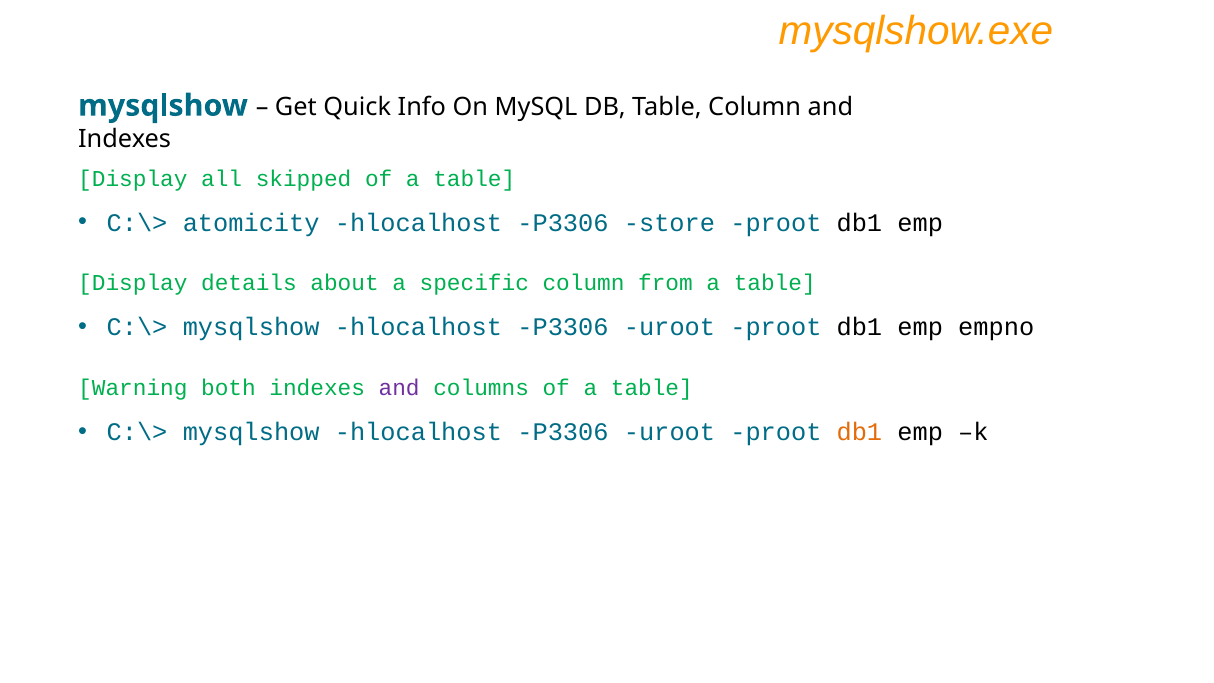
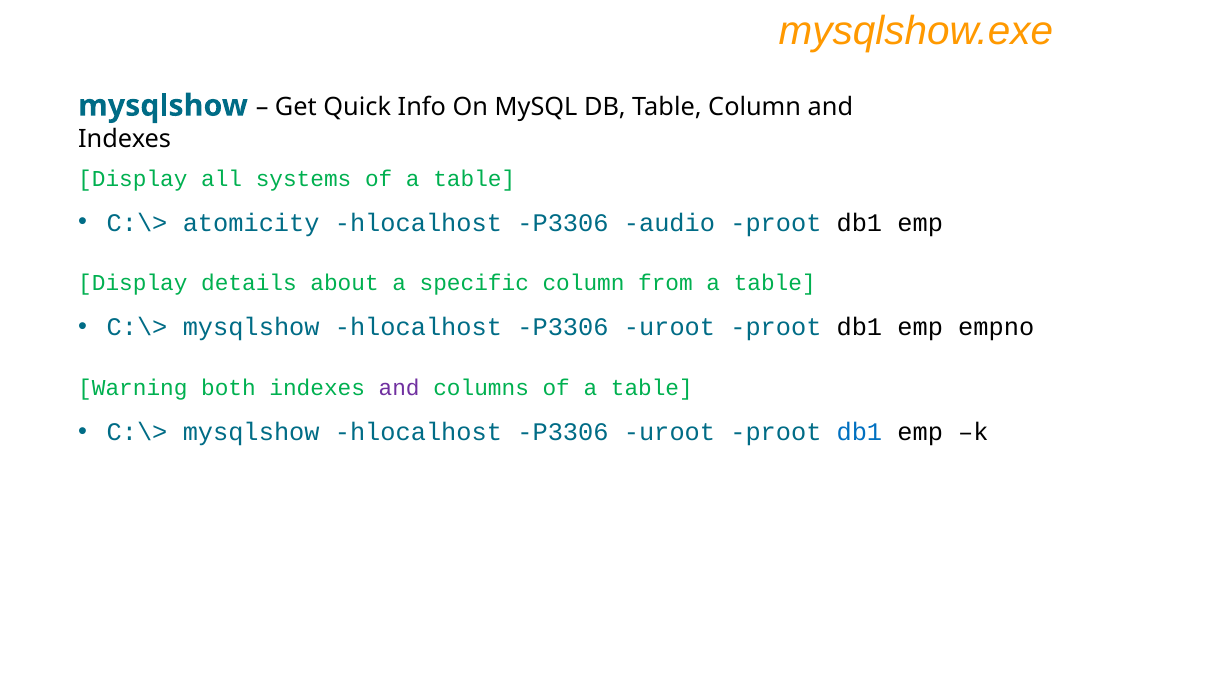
skipped: skipped -> systems
store: store -> audio
db1 at (859, 432) colour: orange -> blue
